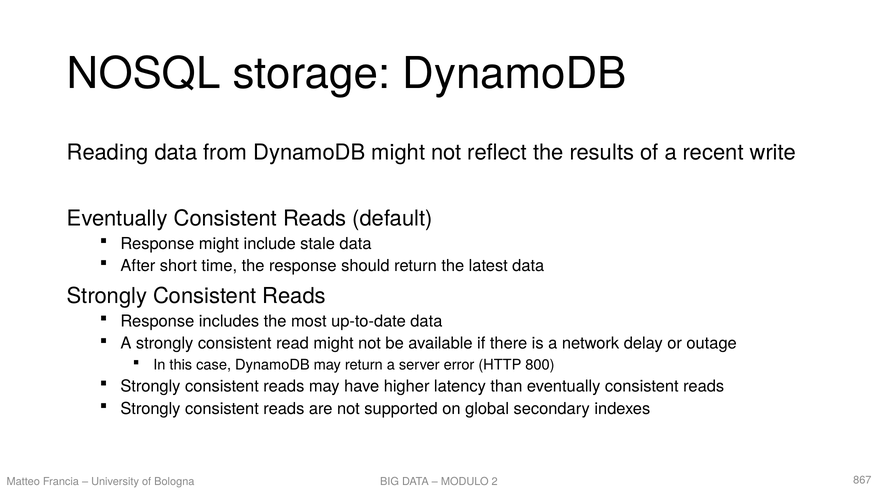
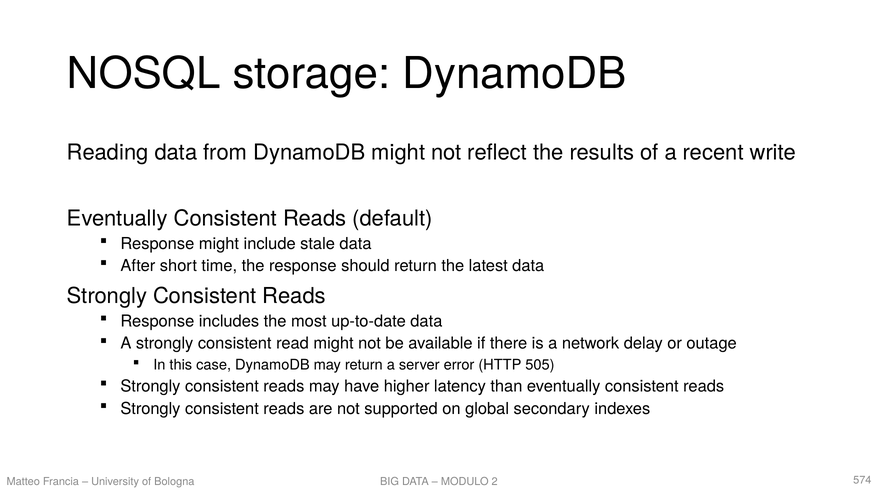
800: 800 -> 505
867: 867 -> 574
